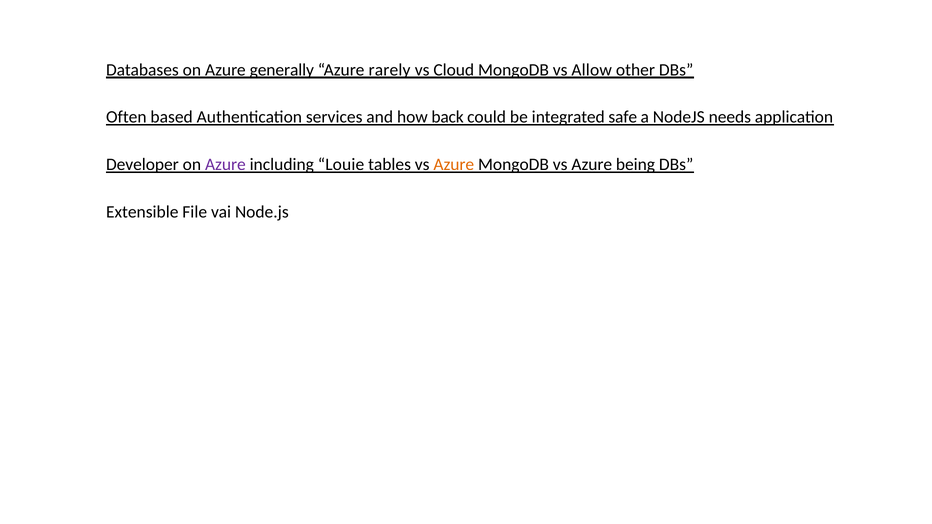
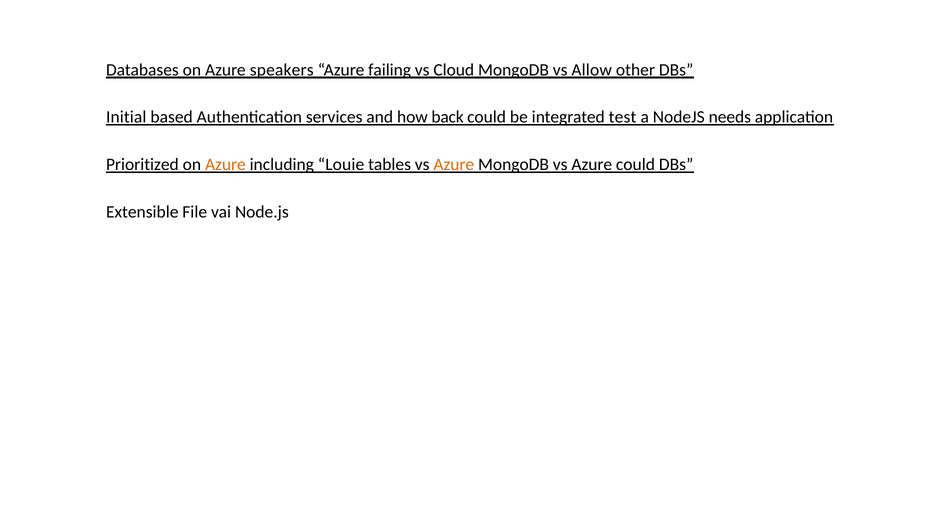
generally: generally -> speakers
rarely: rarely -> failing
Often: Often -> Initial
safe: safe -> test
Developer: Developer -> Prioritized
Azure at (225, 165) colour: purple -> orange
Azure being: being -> could
